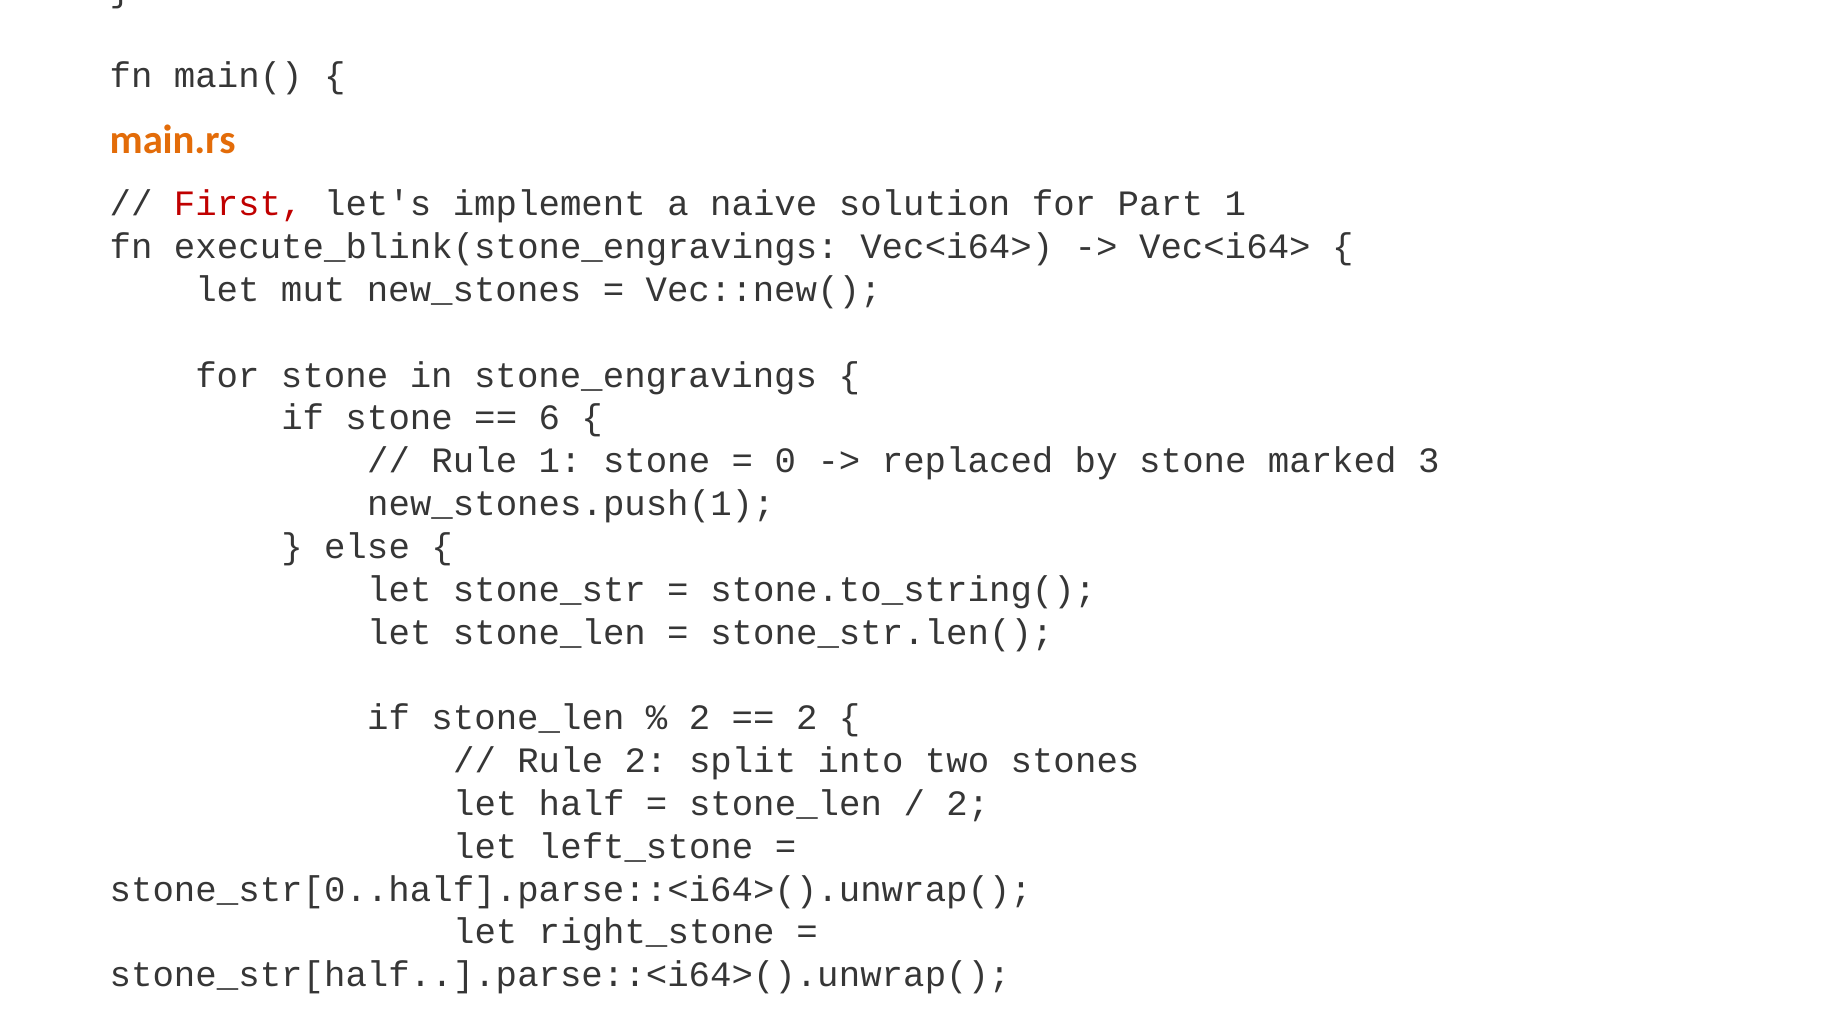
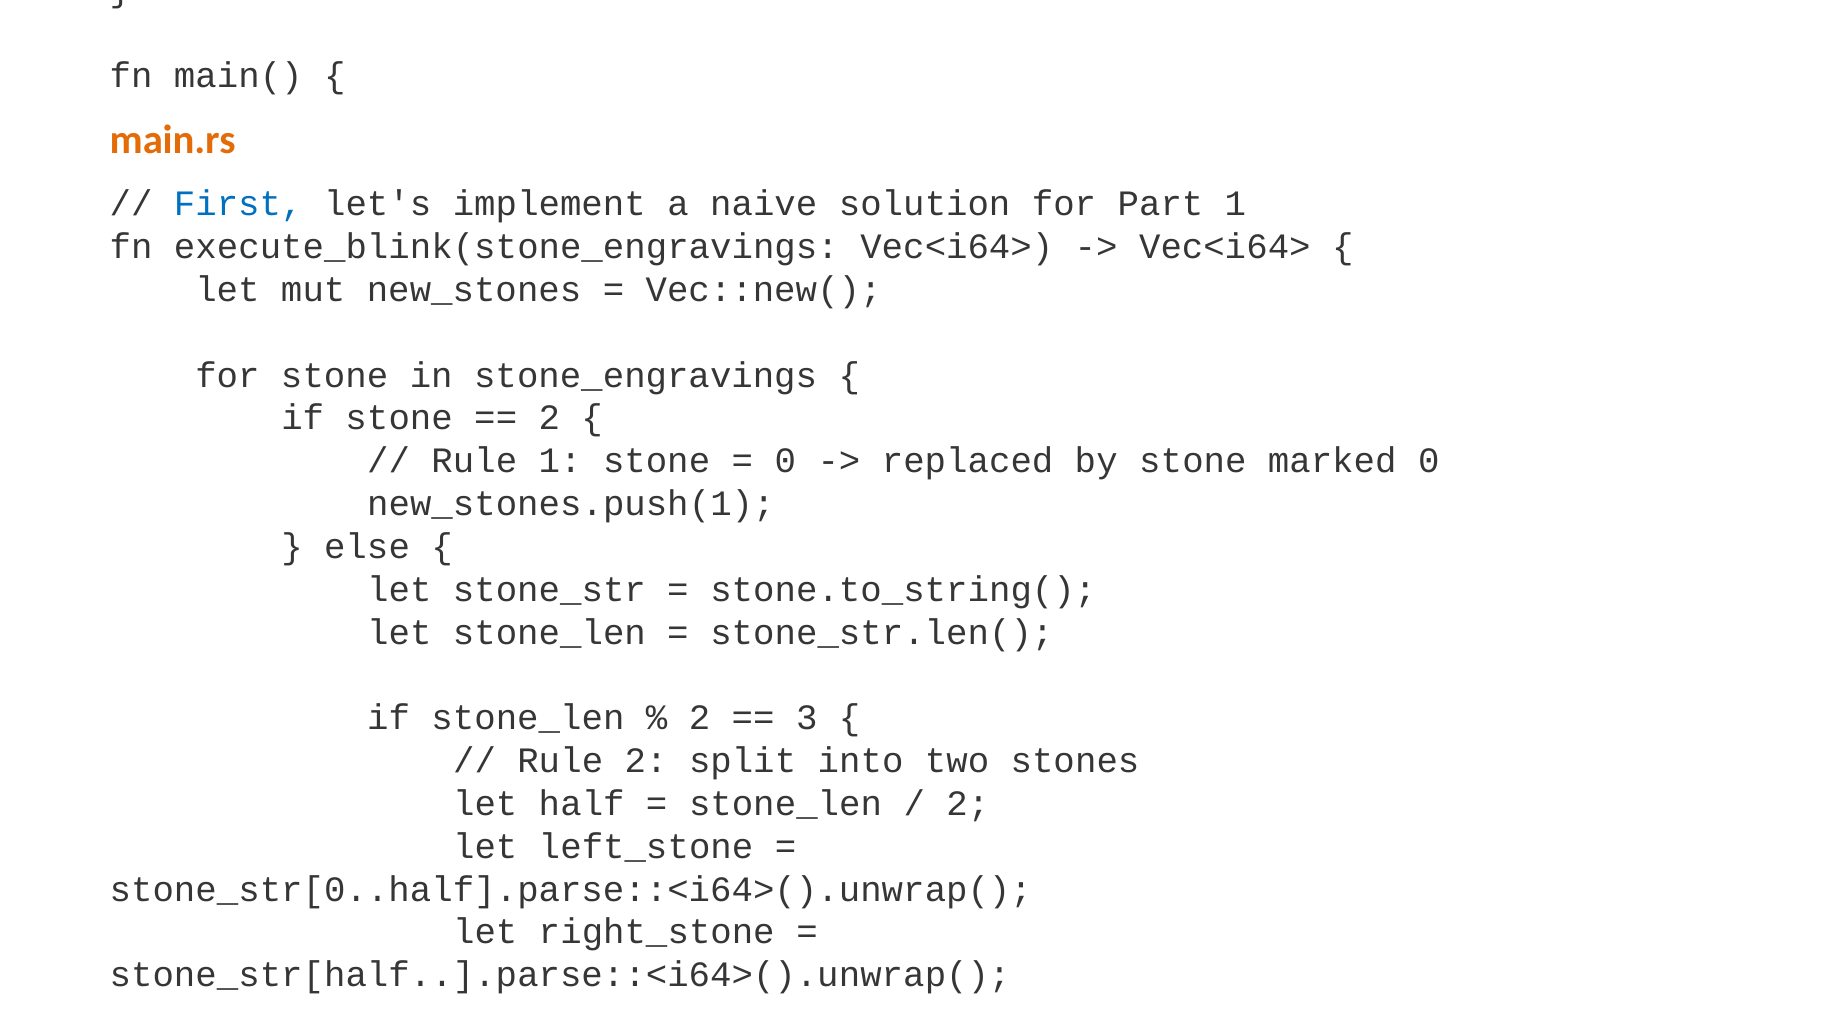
First colour: red -> blue
6 at (549, 418): 6 -> 2
marked 3: 3 -> 0
2 at (807, 718): 2 -> 3
